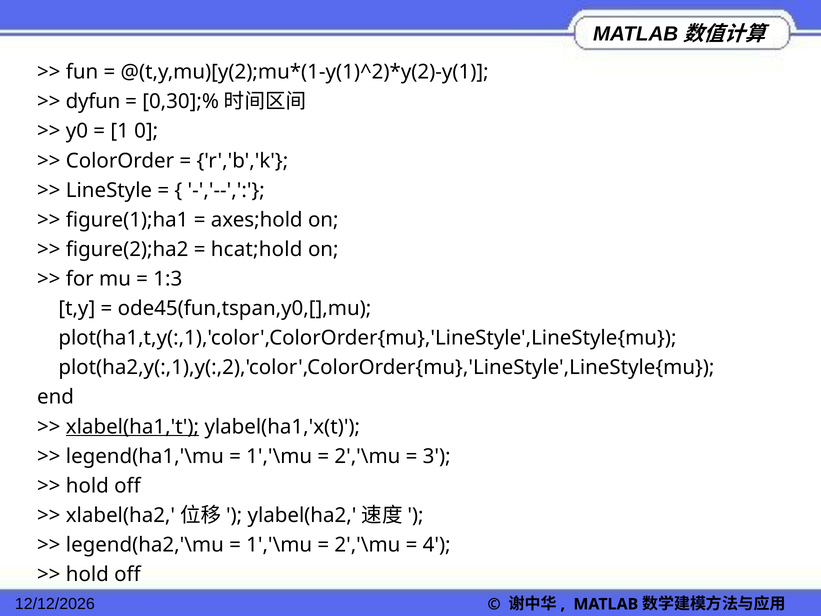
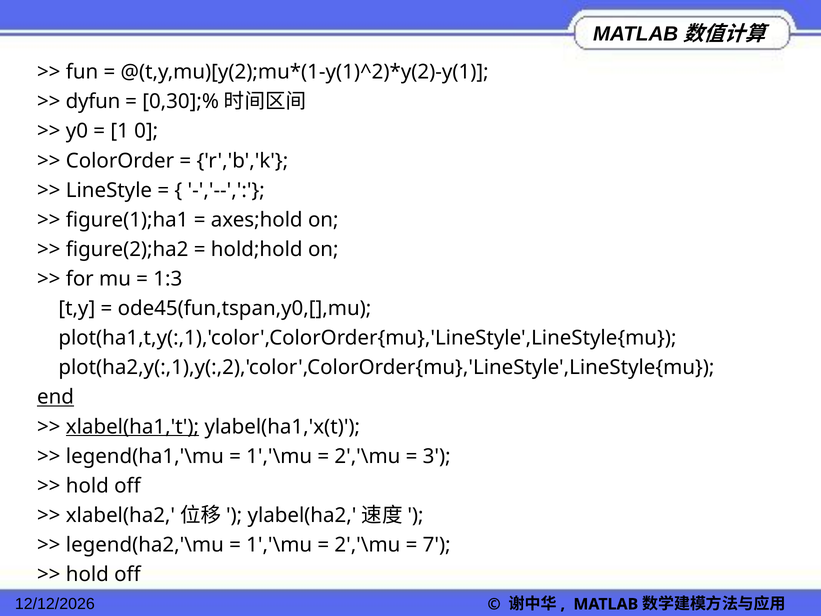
hcat;hold: hcat;hold -> hold;hold
end underline: none -> present
4: 4 -> 7
